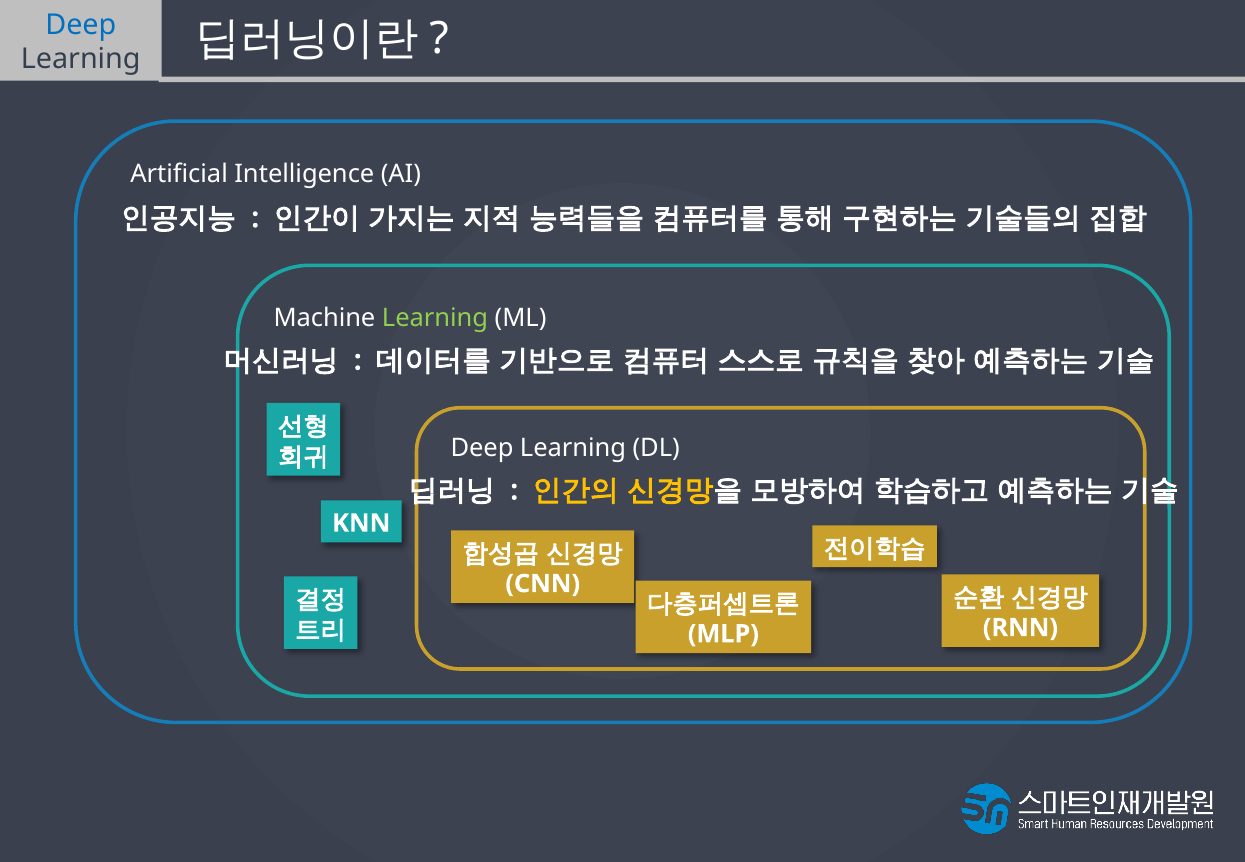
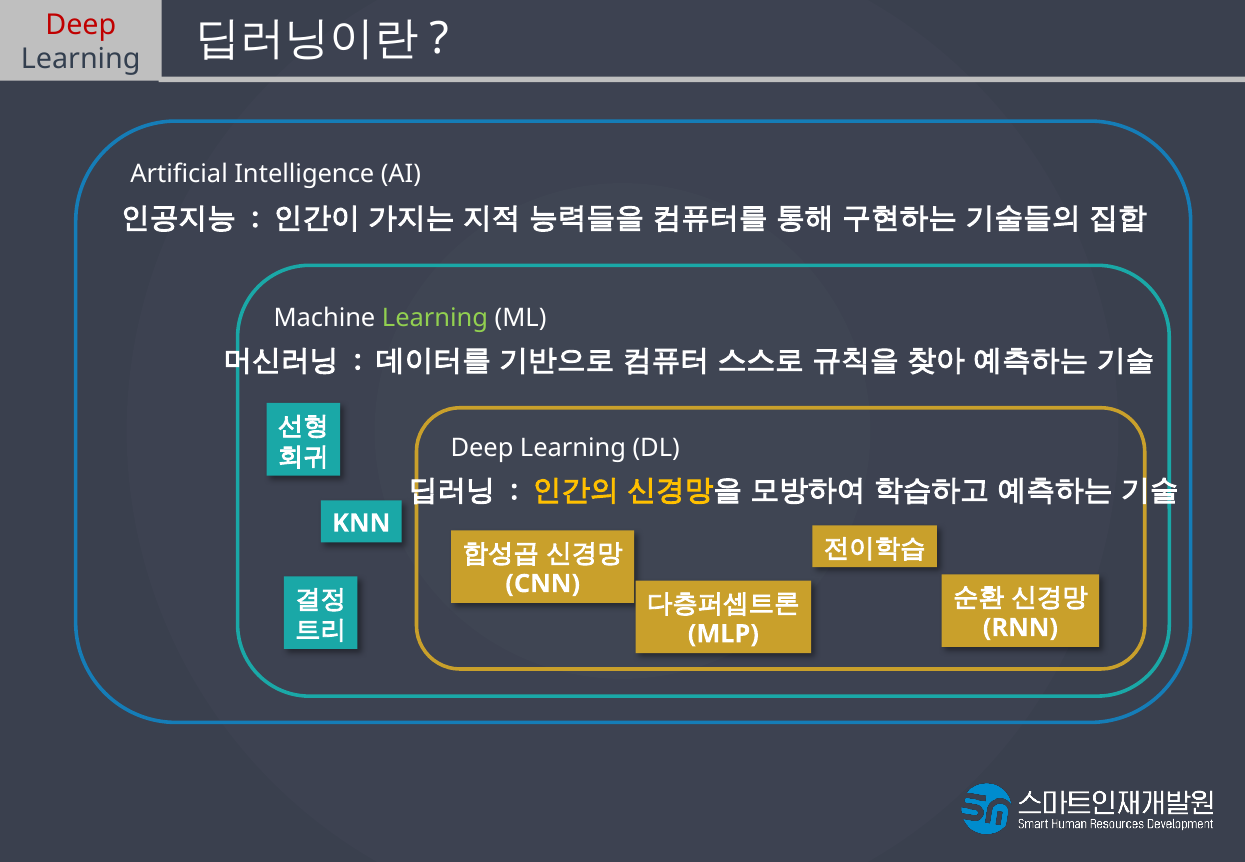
Deep at (81, 25) colour: blue -> red
